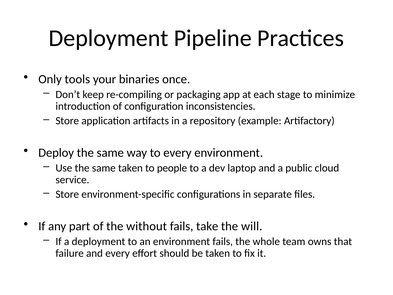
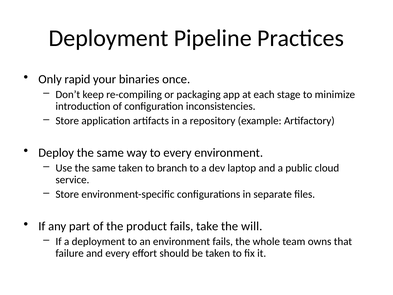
tools: tools -> rapid
people: people -> branch
without: without -> product
